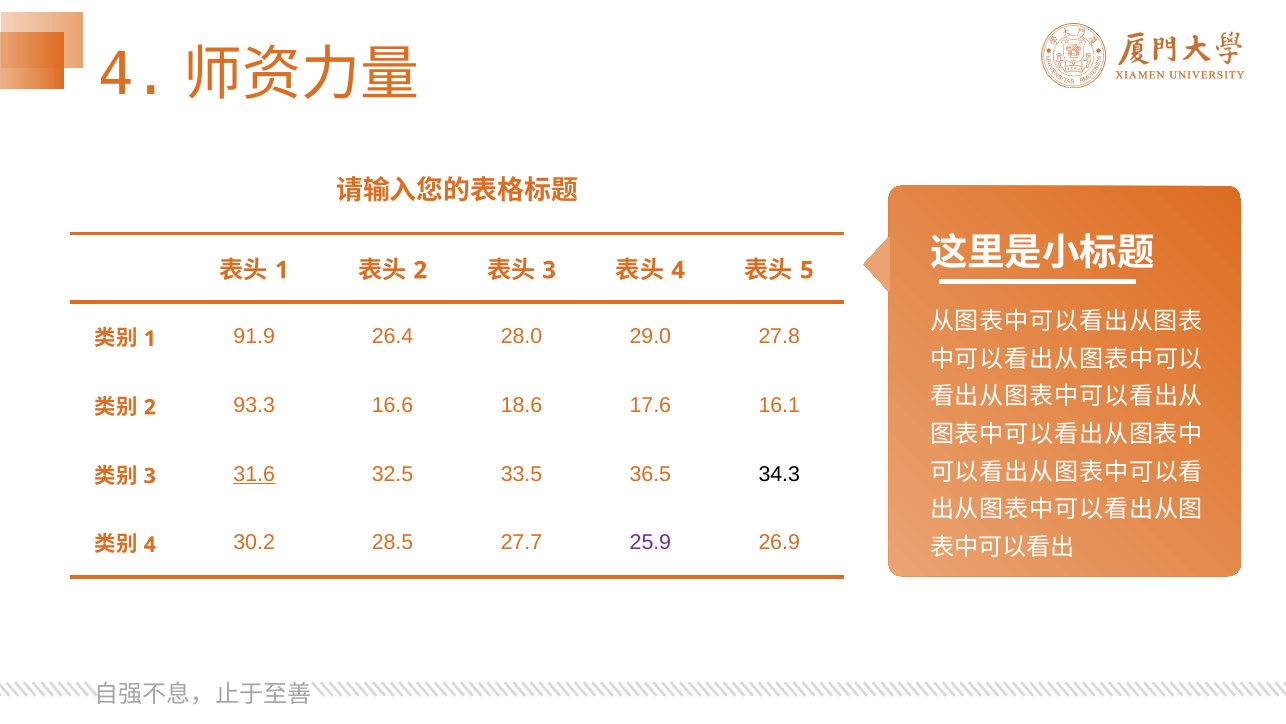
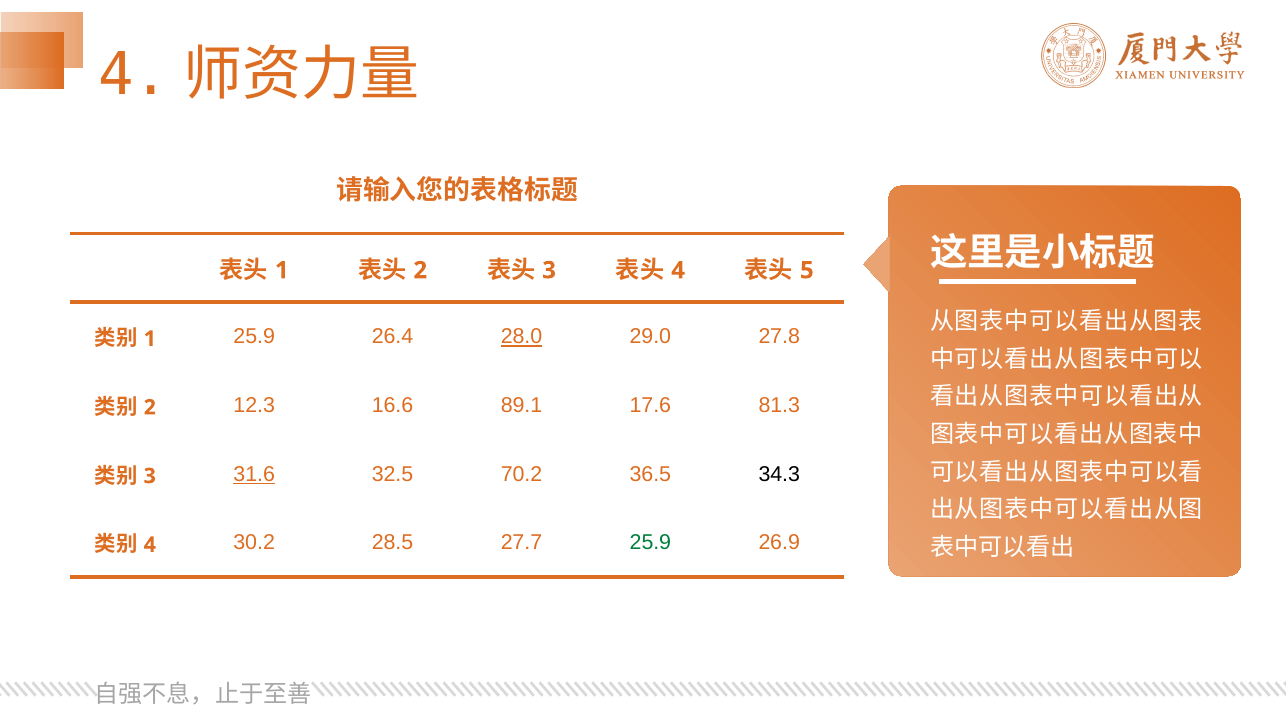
91.9 at (254, 337): 91.9 -> 25.9
28.0 underline: none -> present
93.3: 93.3 -> 12.3
18.6: 18.6 -> 89.1
16.1: 16.1 -> 81.3
33.5: 33.5 -> 70.2
25.9 at (650, 542) colour: purple -> green
